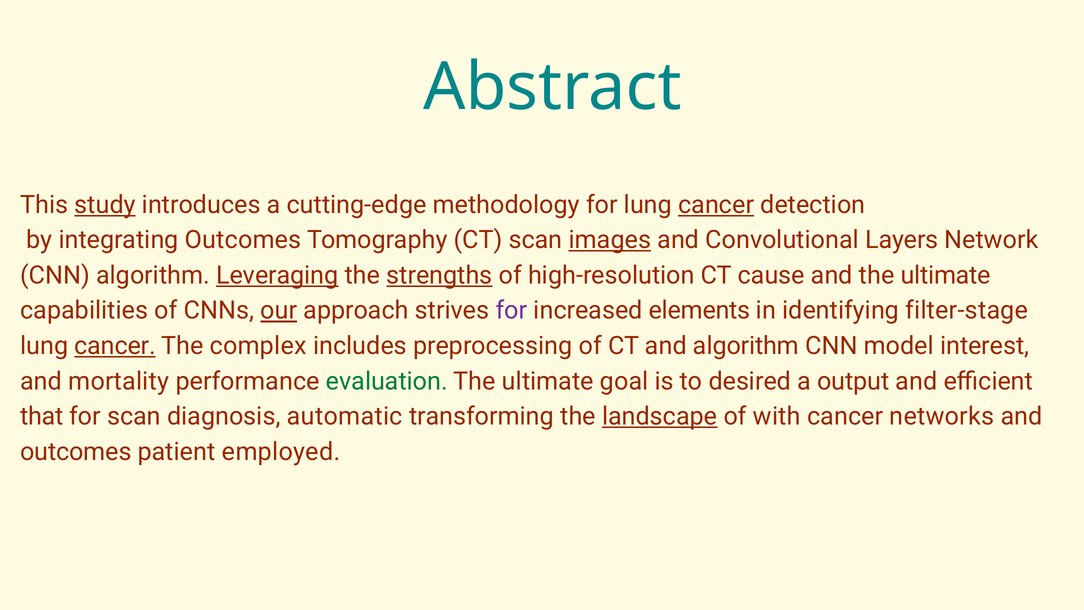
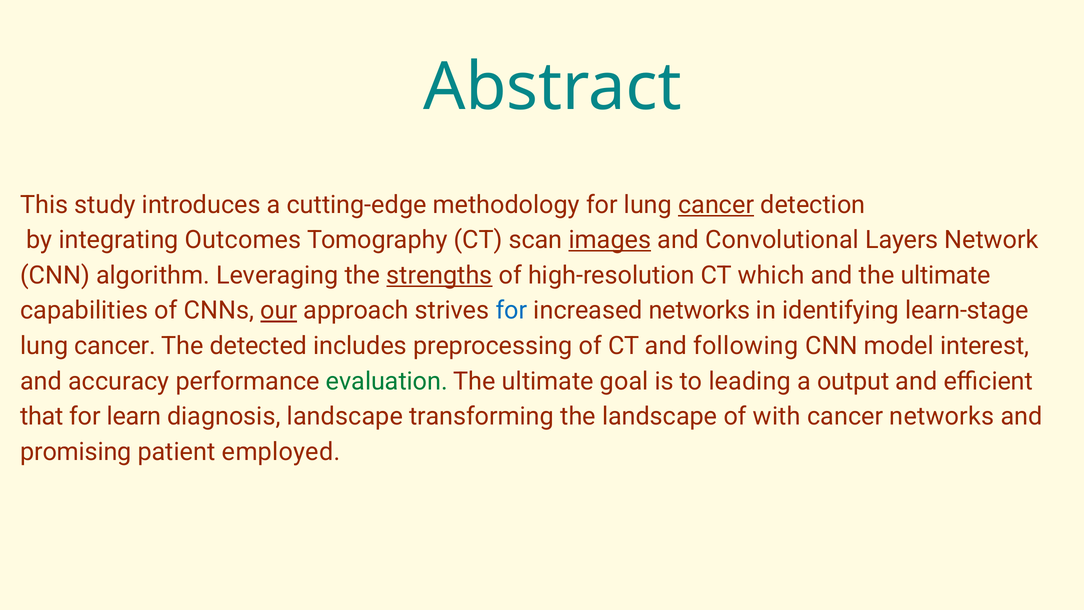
study underline: present -> none
Leveraging underline: present -> none
cause: cause -> which
for at (511, 311) colour: purple -> blue
increased elements: elements -> networks
filter-stage: filter-stage -> learn-stage
cancer at (115, 346) underline: present -> none
complex: complex -> detected
and algorithm: algorithm -> following
mortality: mortality -> accuracy
desired: desired -> leading
for scan: scan -> learn
diagnosis automatic: automatic -> landscape
landscape at (660, 416) underline: present -> none
outcomes at (76, 452): outcomes -> promising
